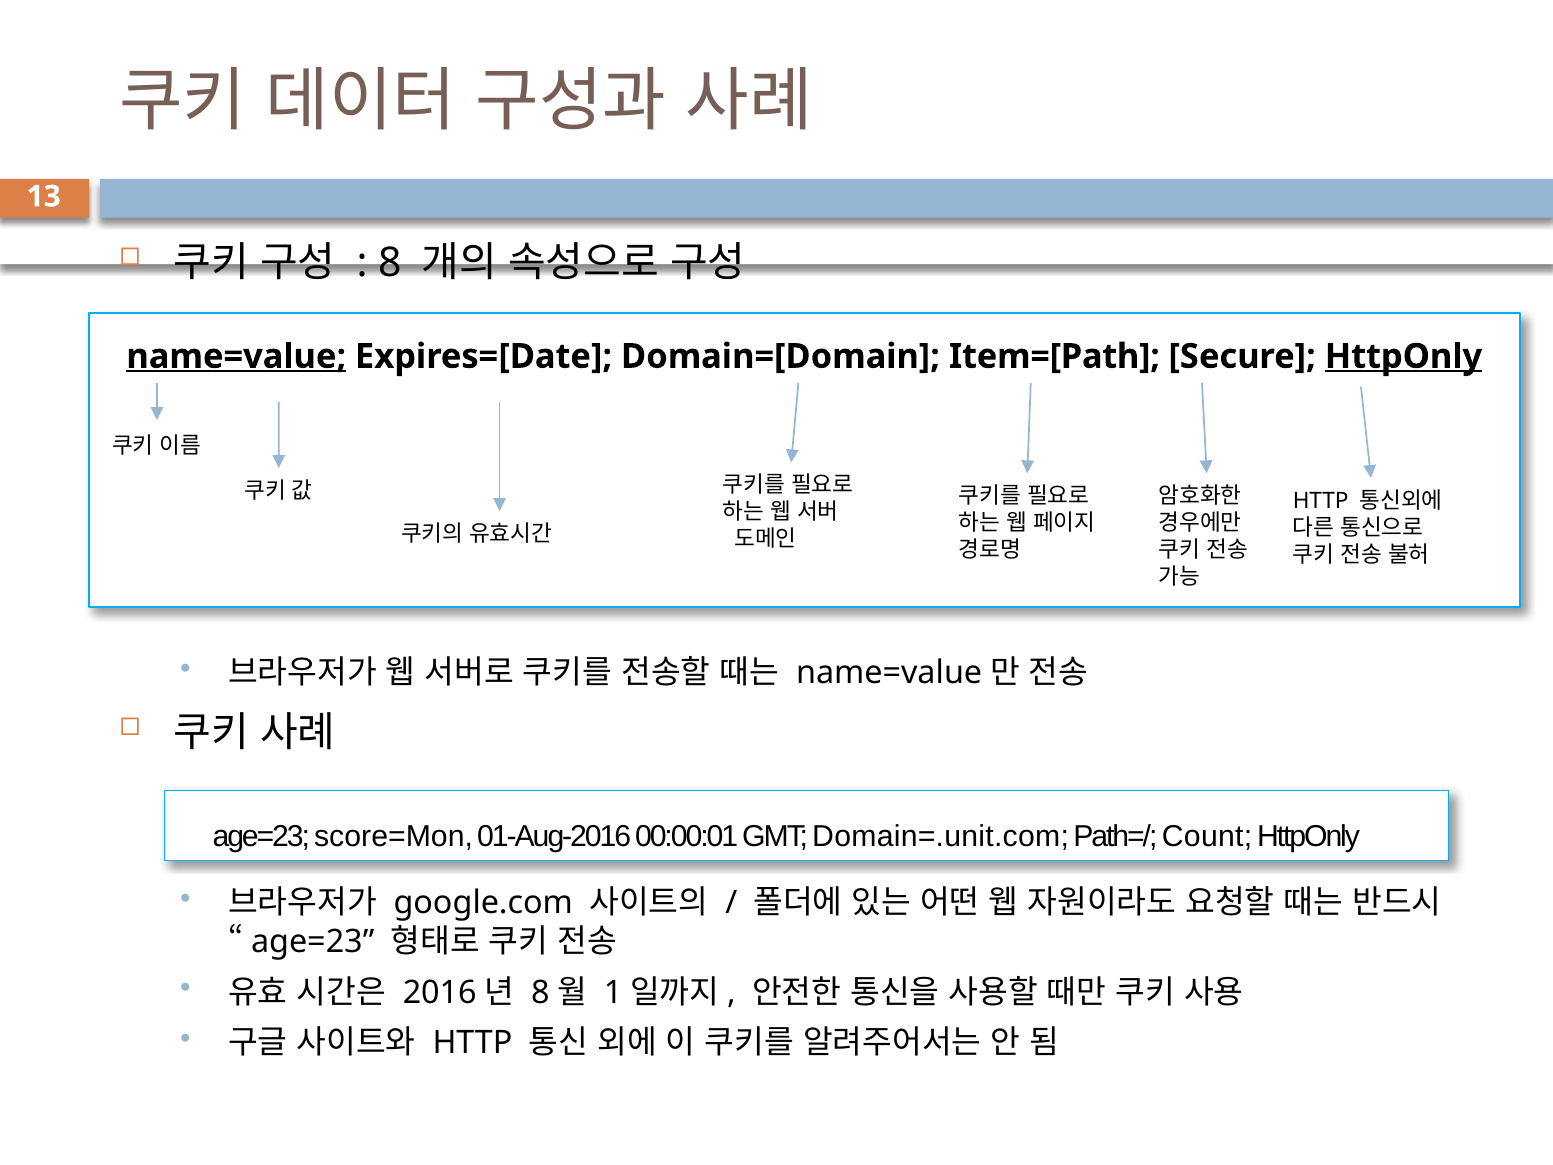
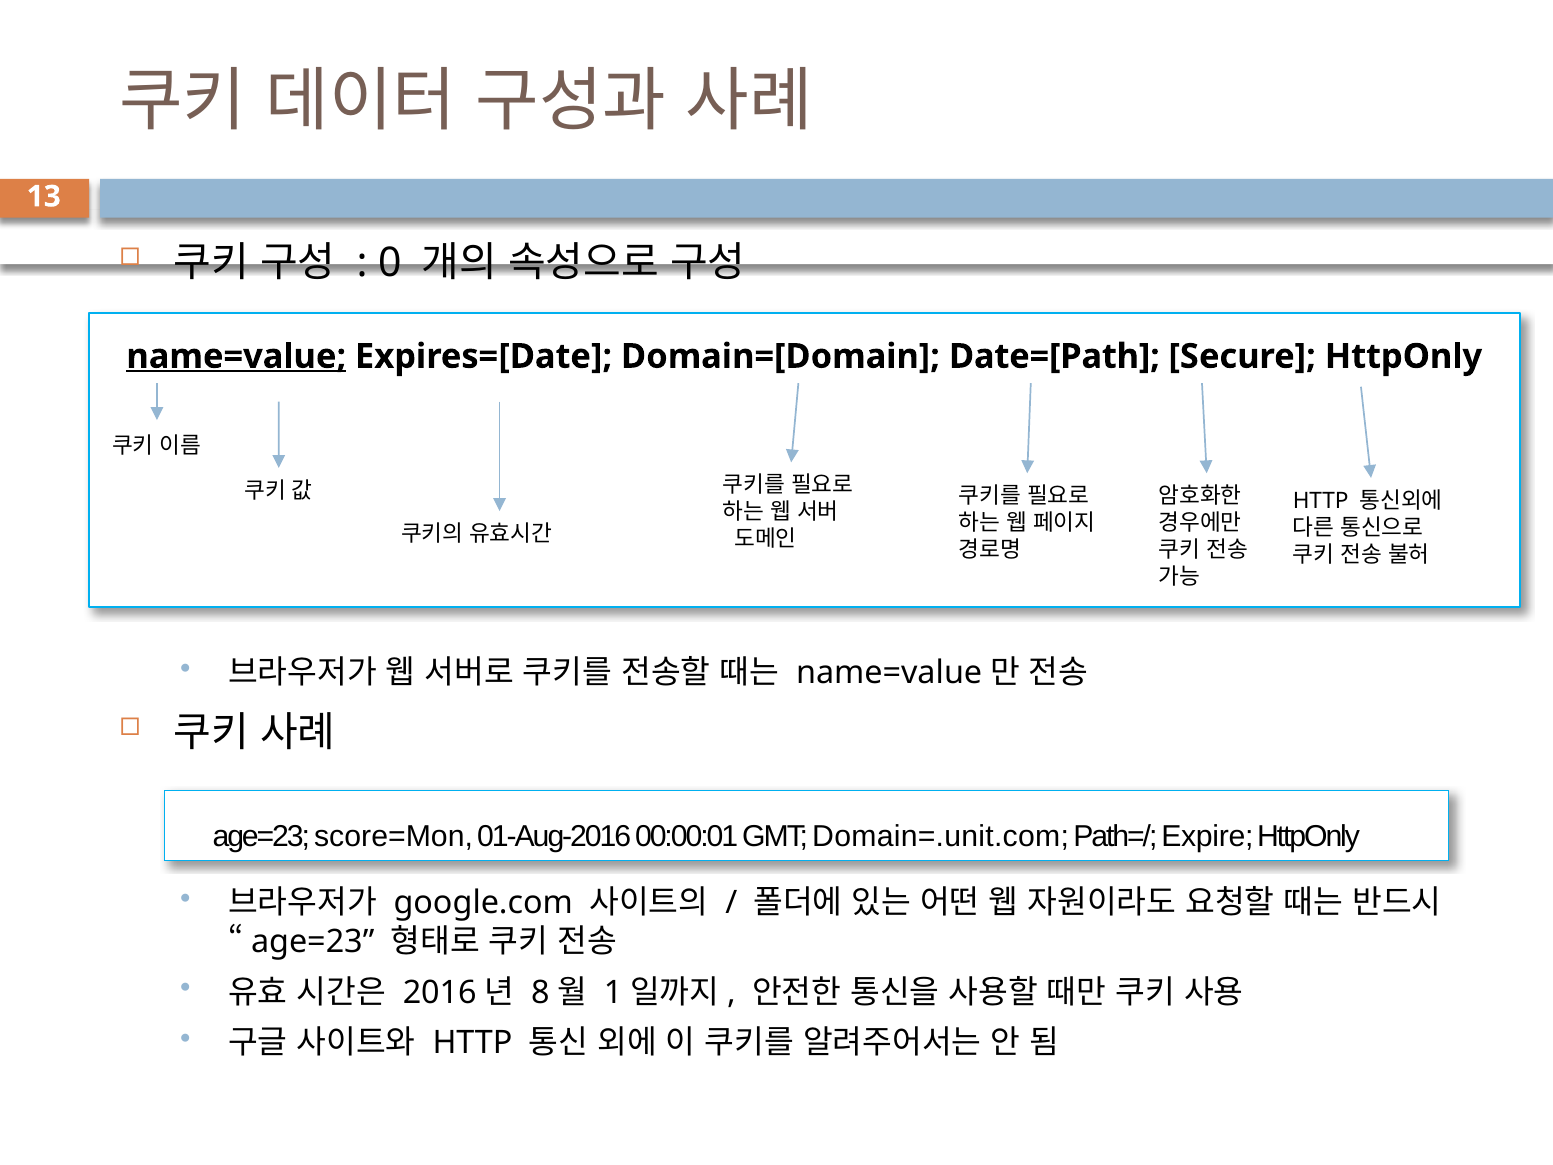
8: 8 -> 0
Item=[Path: Item=[Path -> Date=[Path
HttpOnly at (1403, 356) underline: present -> none
Count: Count -> Expire
